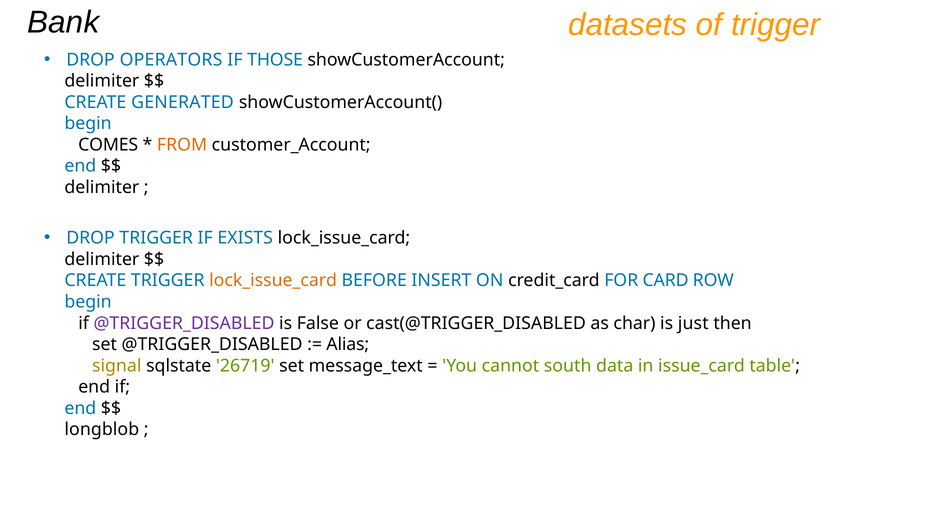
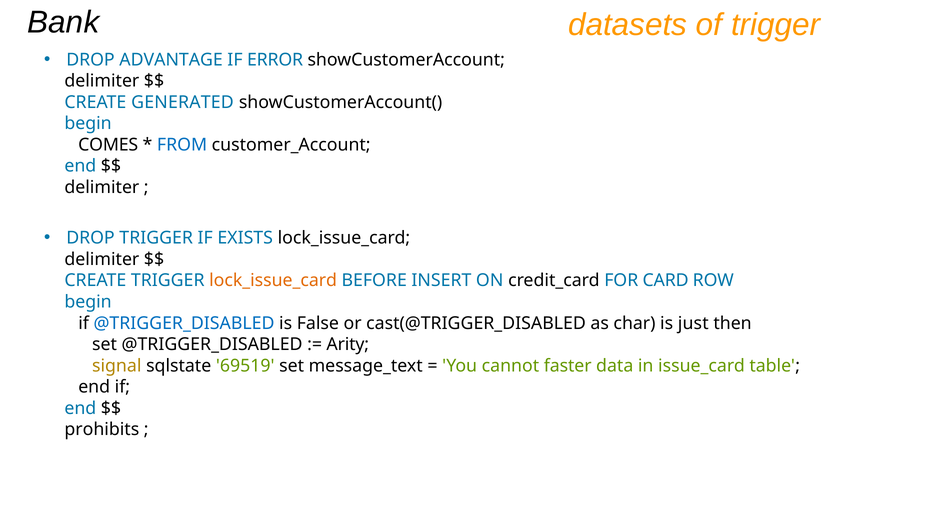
OPERATORS: OPERATORS -> ADVANTAGE
THOSE: THOSE -> ERROR
FROM colour: orange -> blue
@TRIGGER_DISABLED at (184, 323) colour: purple -> blue
Alias: Alias -> Arity
26719: 26719 -> 69519
south: south -> faster
longblob: longblob -> prohibits
